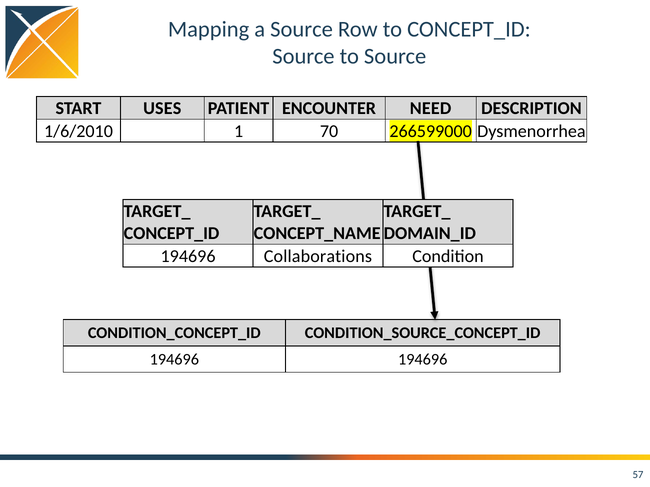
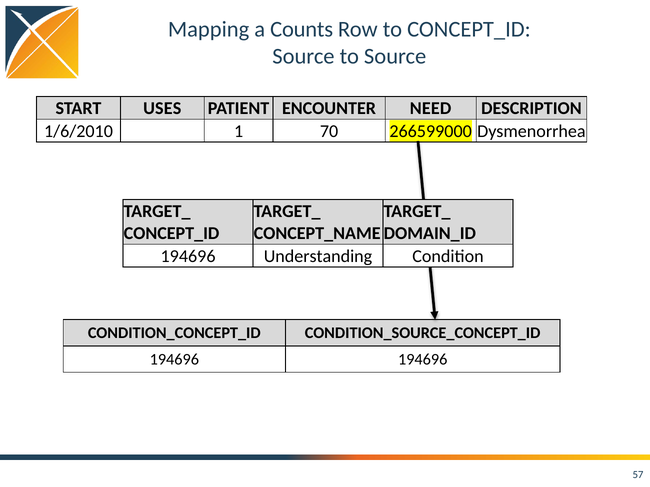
a Source: Source -> Counts
Collaborations: Collaborations -> Understanding
